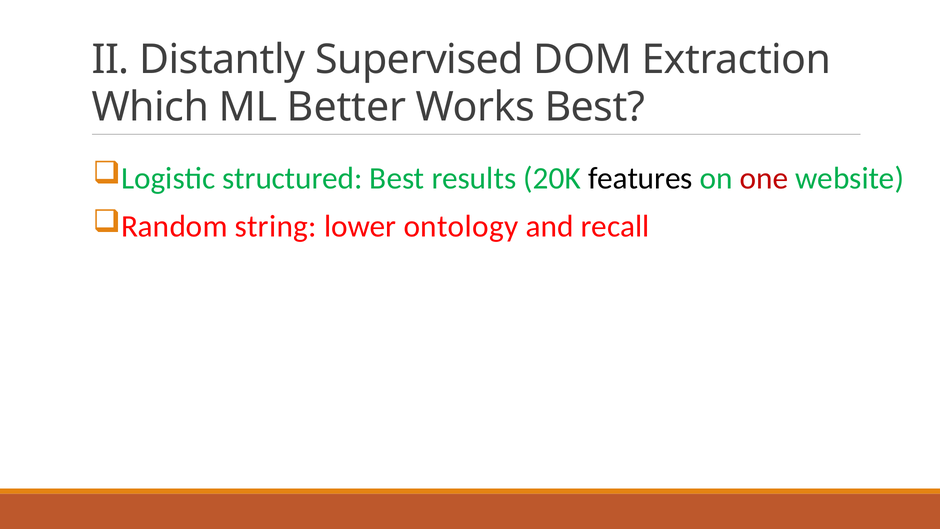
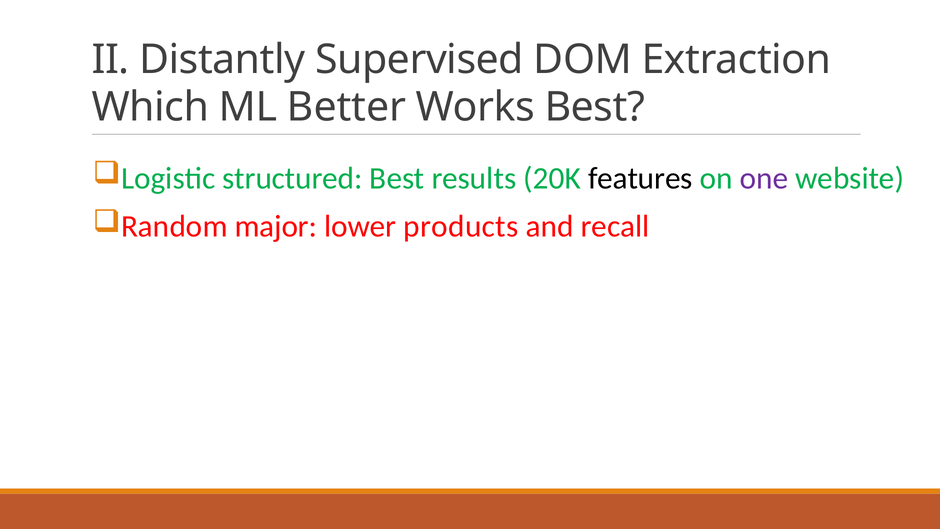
one colour: red -> purple
string: string -> major
ontology: ontology -> products
